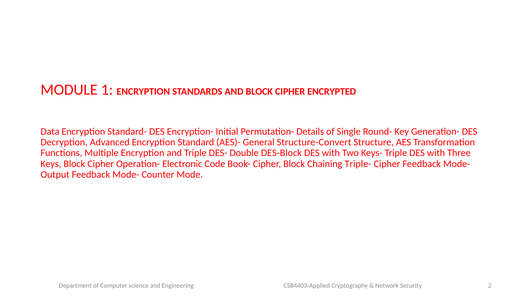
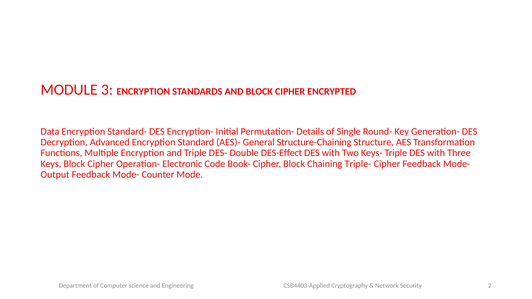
1: 1 -> 3
Structure-Convert: Structure-Convert -> Structure-Chaining
DES-Block: DES-Block -> DES-Effect
